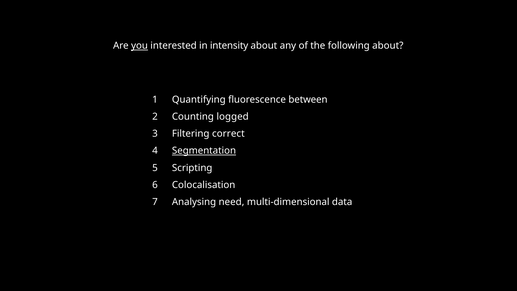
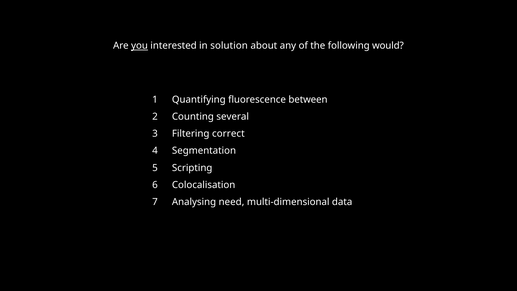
intensity: intensity -> solution
following about: about -> would
logged: logged -> several
Segmentation underline: present -> none
